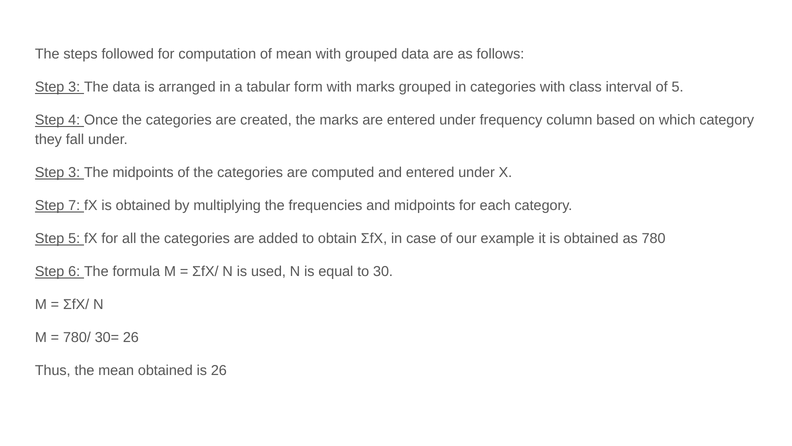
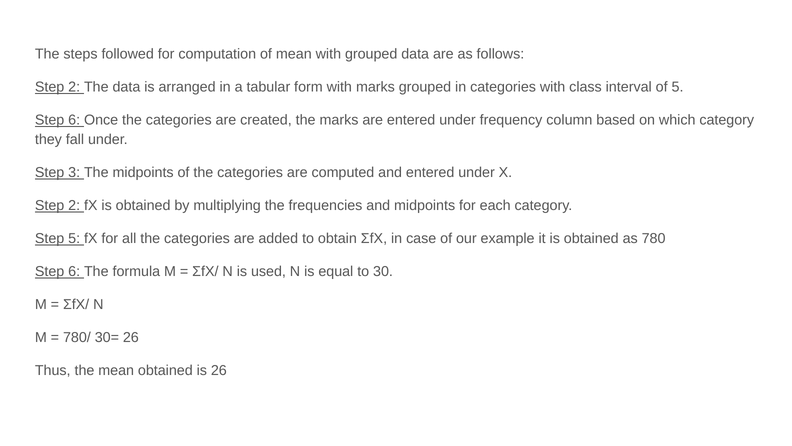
3 at (74, 87): 3 -> 2
4 at (74, 120): 4 -> 6
7 at (74, 205): 7 -> 2
